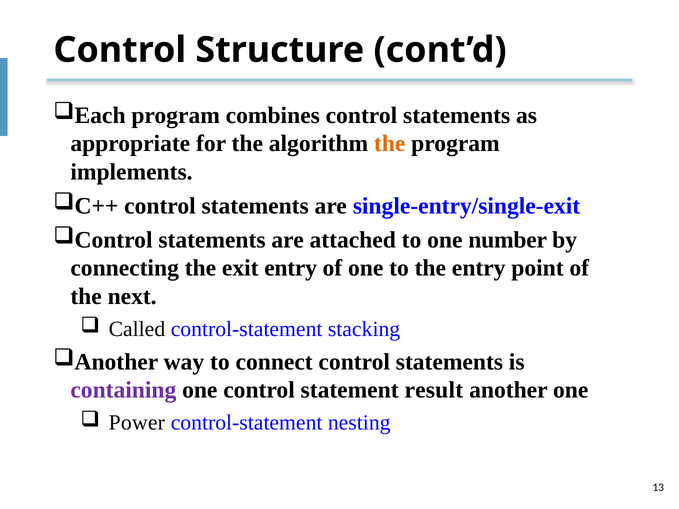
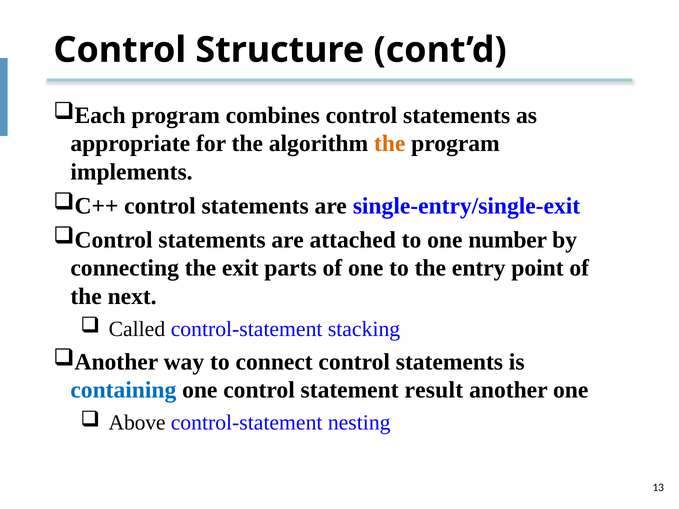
exit entry: entry -> parts
containing colour: purple -> blue
Power: Power -> Above
